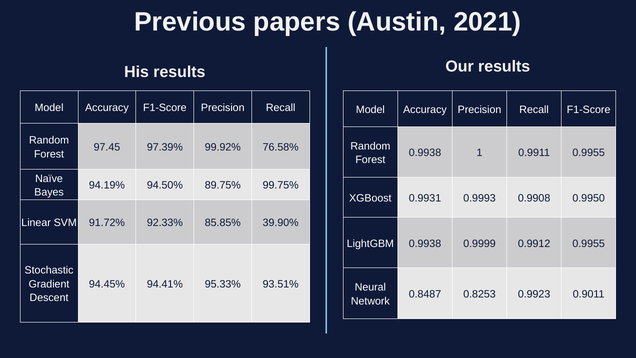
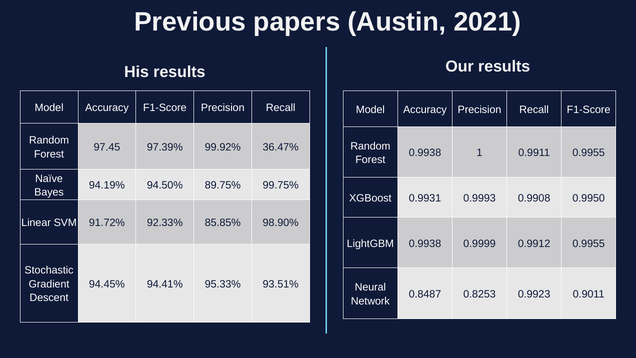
76.58%: 76.58% -> 36.47%
39.90%: 39.90% -> 98.90%
